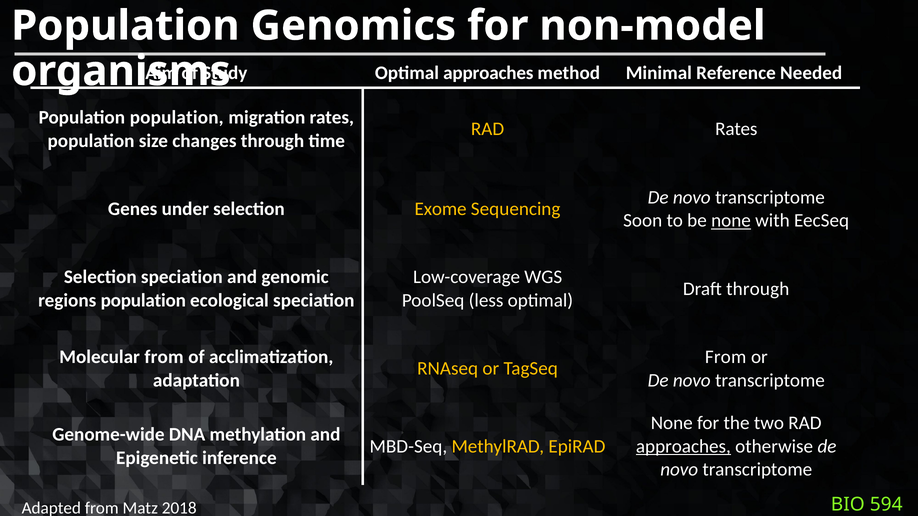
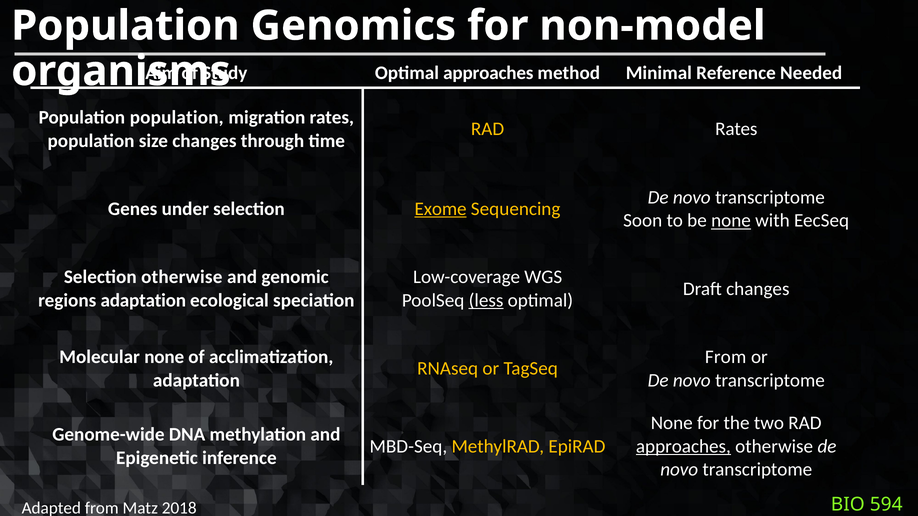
Exome underline: none -> present
Selection speciation: speciation -> otherwise
Draft through: through -> changes
regions population: population -> adaptation
less underline: none -> present
Molecular from: from -> none
